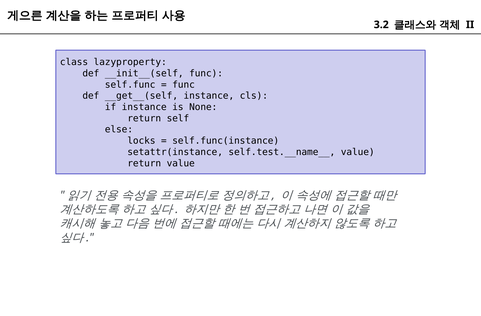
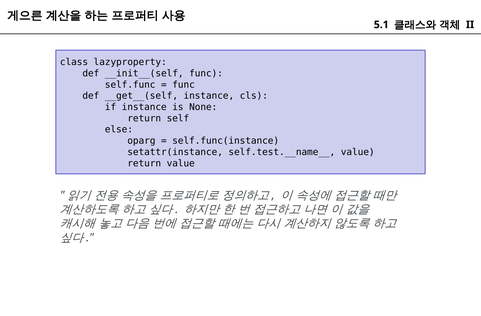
3.2: 3.2 -> 5.1
locks: locks -> oparg
